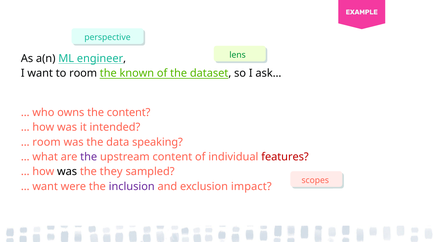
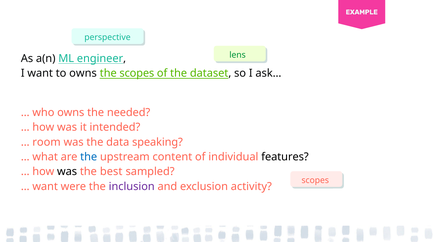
to room: room -> owns
the known: known -> scopes
the content: content -> needed
the at (89, 157) colour: purple -> blue
features colour: red -> black
they: they -> best
impact: impact -> activity
